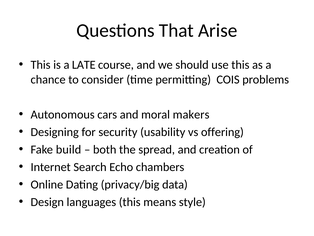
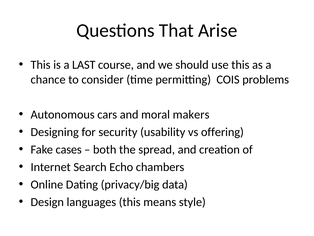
LATE: LATE -> LAST
build: build -> cases
